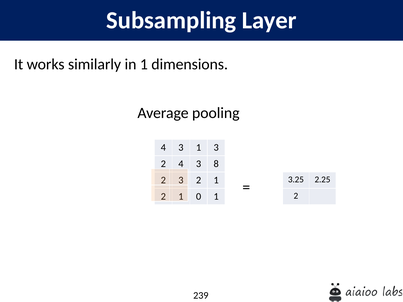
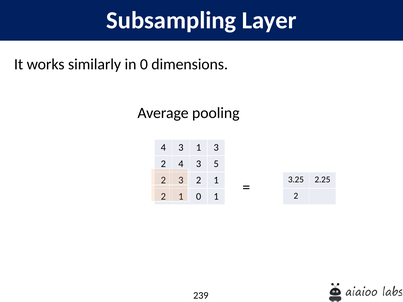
in 1: 1 -> 0
8: 8 -> 5
